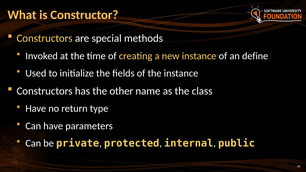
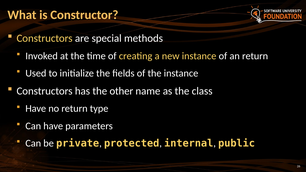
an define: define -> return
